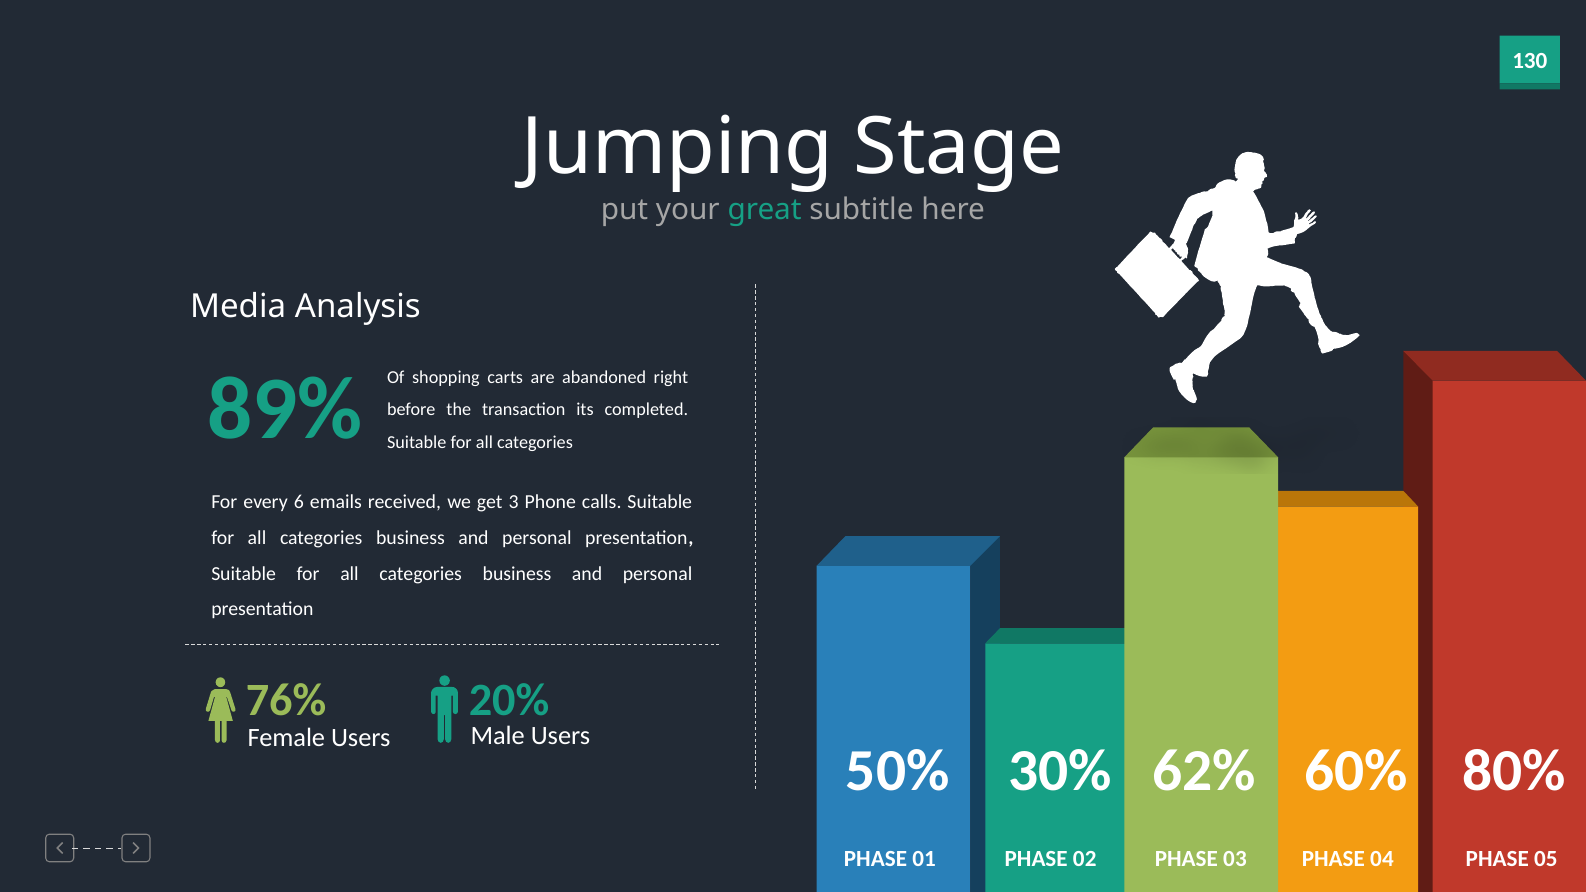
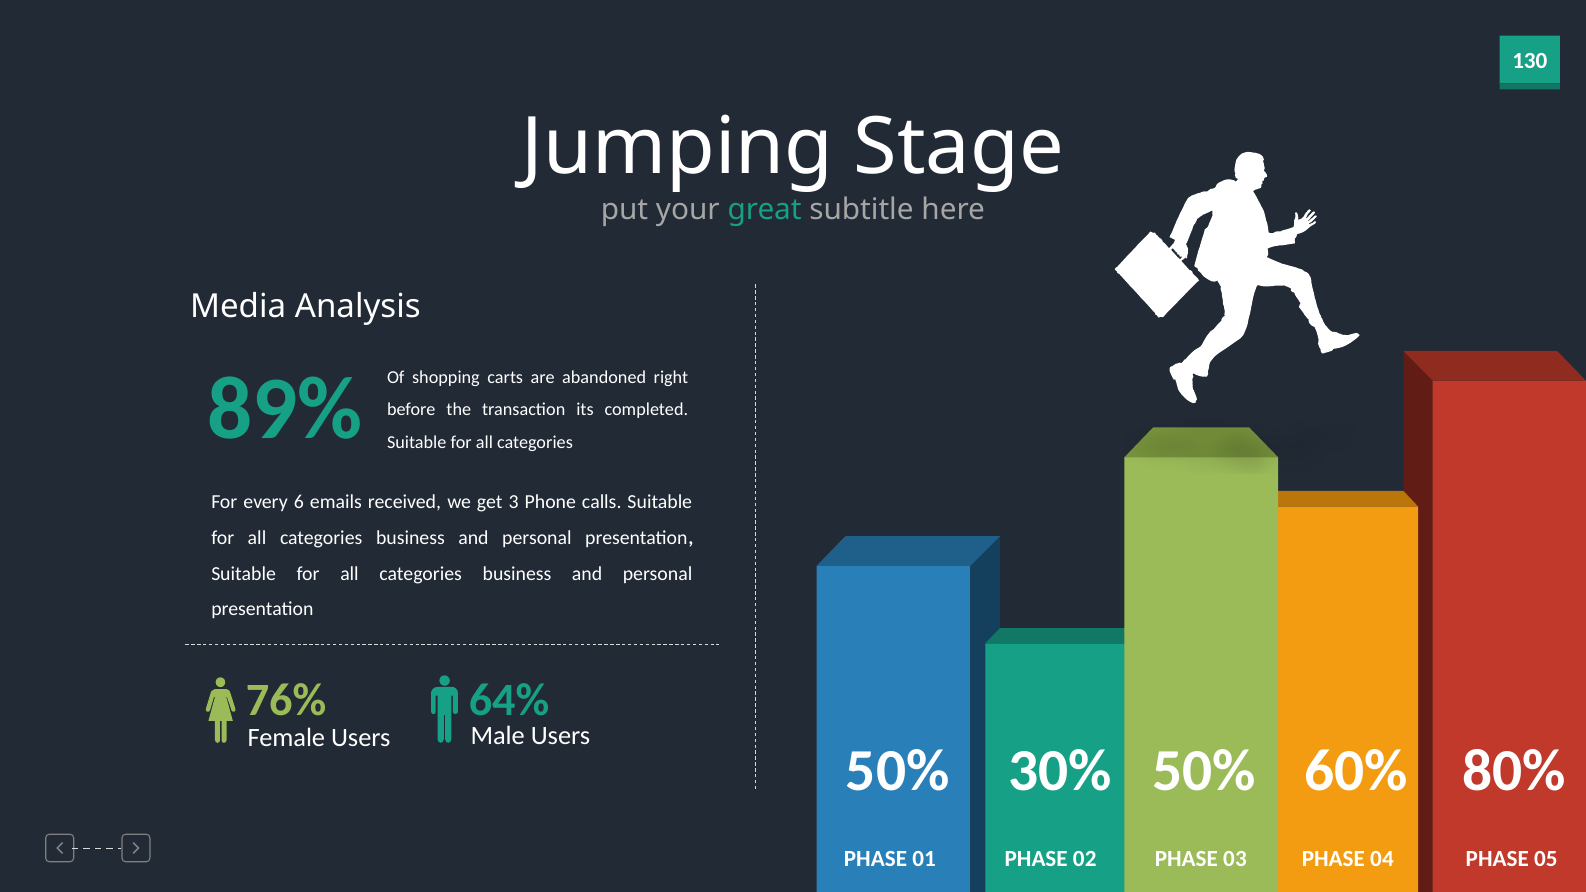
20%: 20% -> 64%
30% 62%: 62% -> 50%
